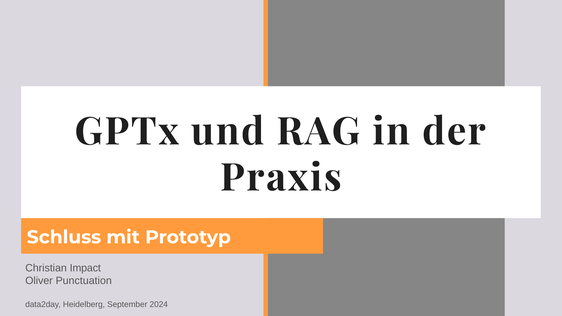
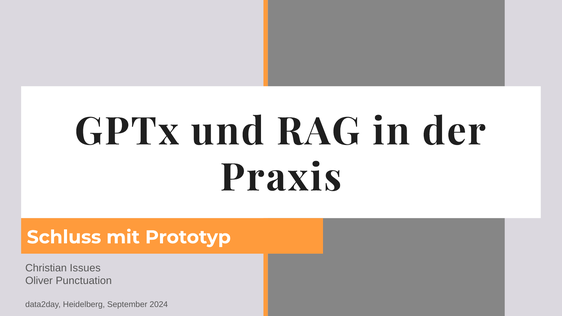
Impact: Impact -> Issues
